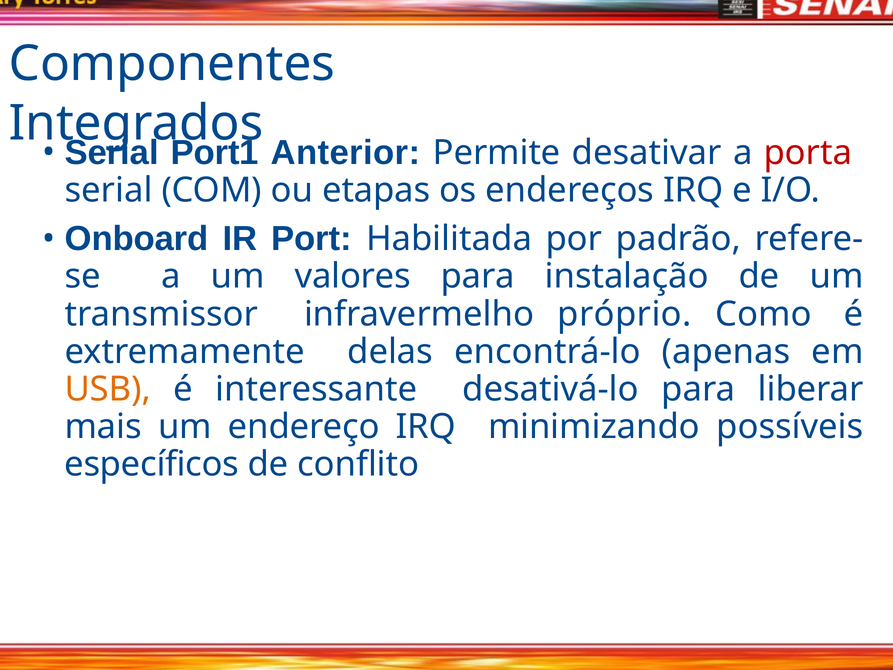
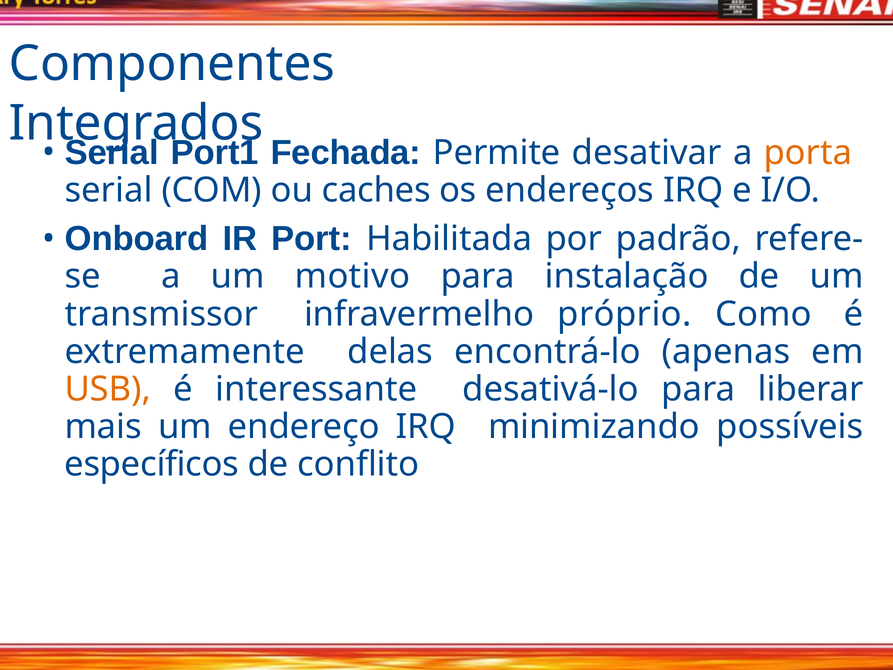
Anterior: Anterior -> Fechada
porta colour: red -> orange
etapas: etapas -> caches
valores: valores -> motivo
